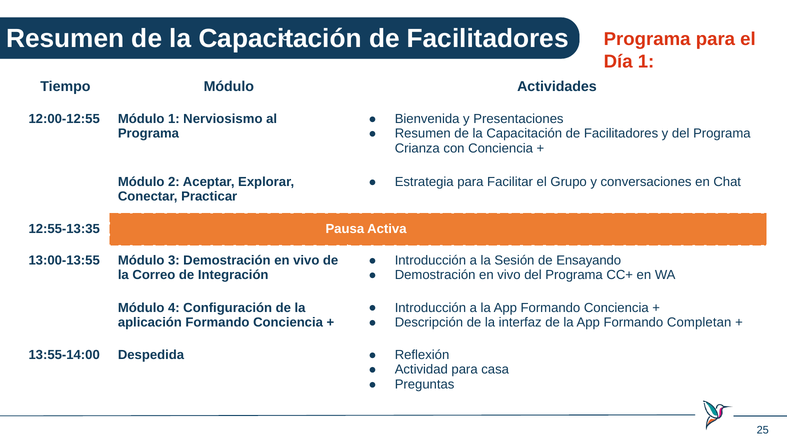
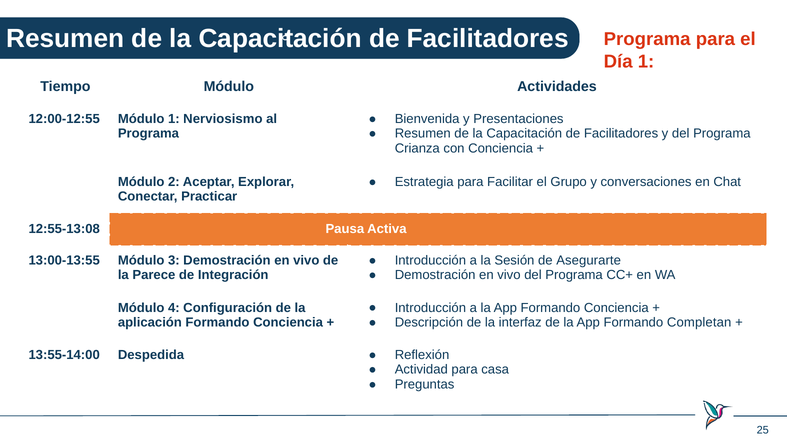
12:55-13:35: 12:55-13:35 -> 12:55-13:08
Ensayando: Ensayando -> Asegurarte
Correo: Correo -> Parece
